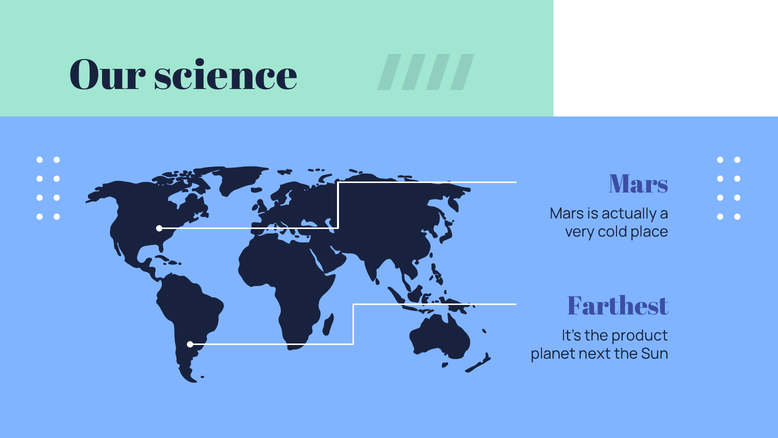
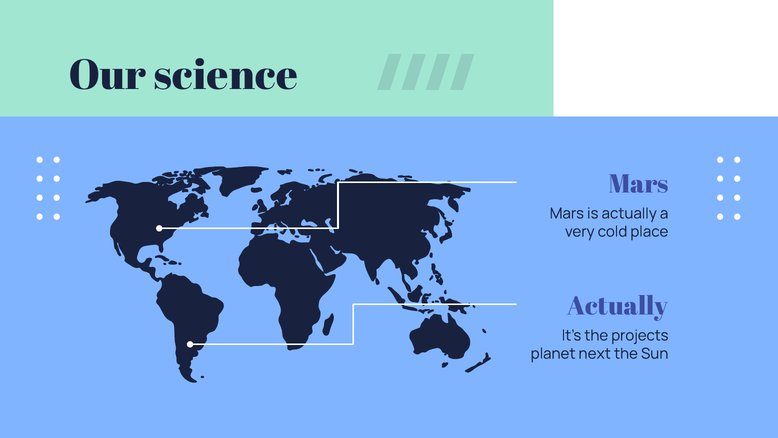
Farthest at (618, 306): Farthest -> Actually
product: product -> projects
